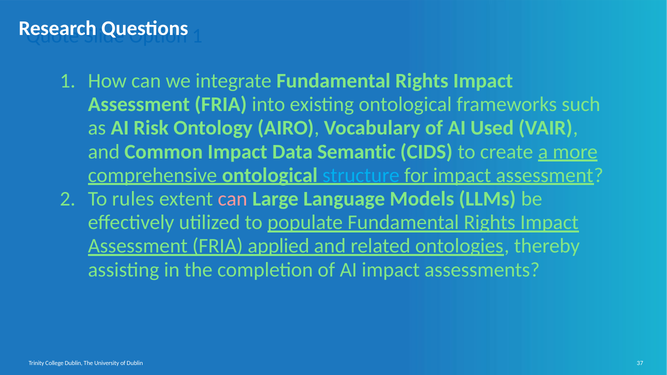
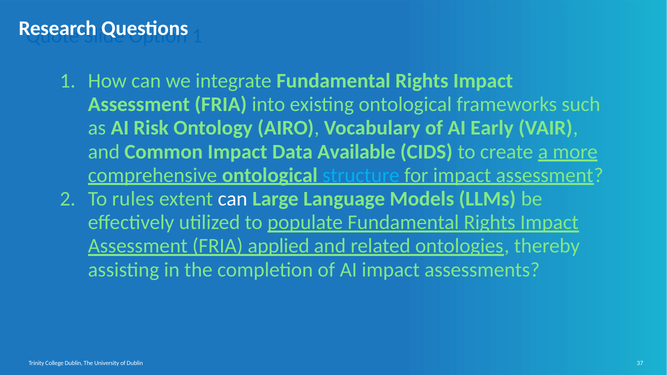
Used: Used -> Early
Semantic: Semantic -> Available
can at (233, 199) colour: pink -> white
